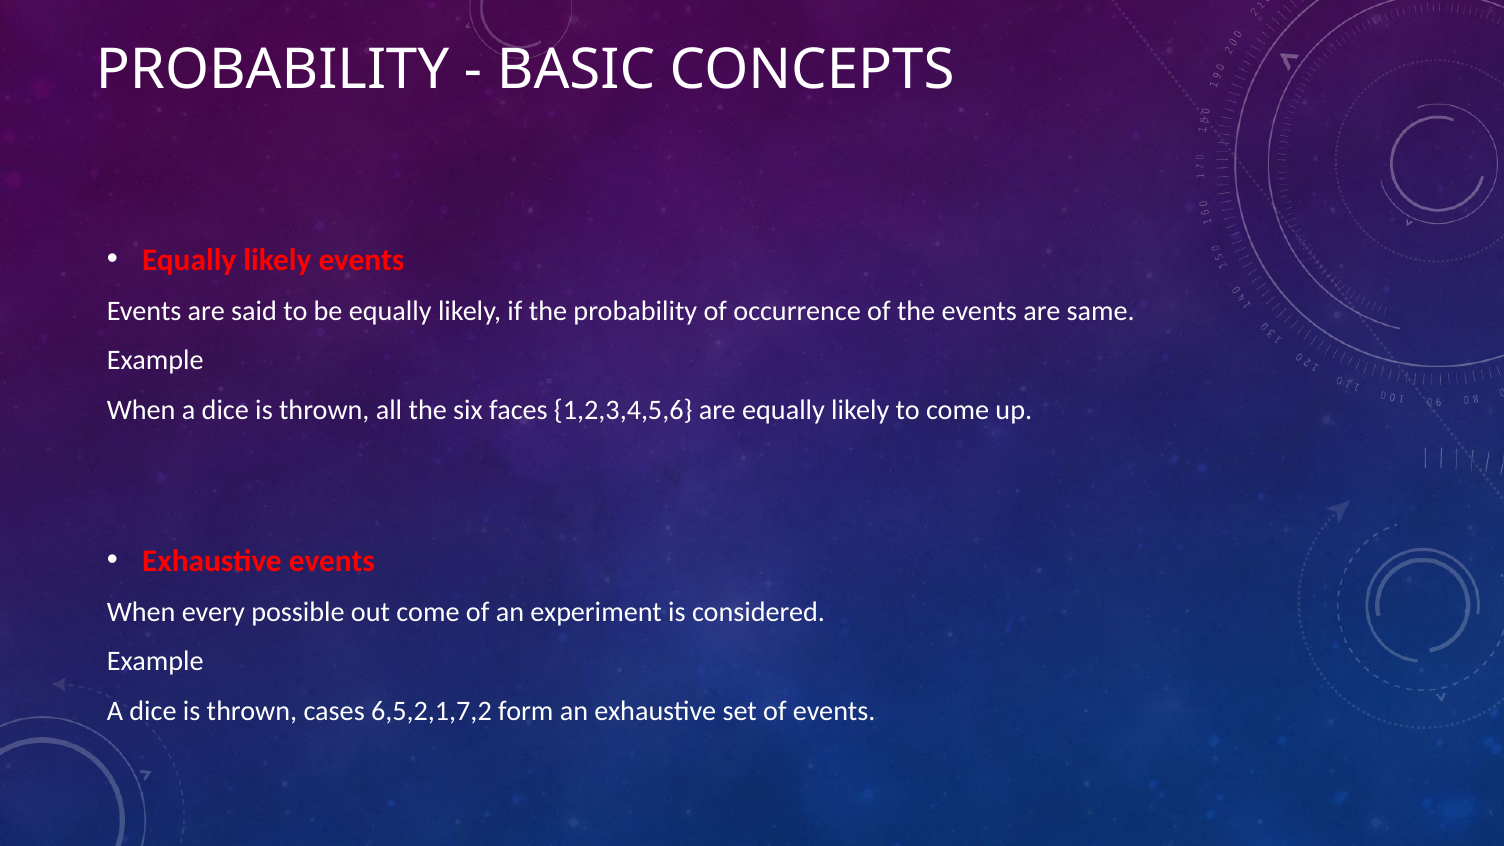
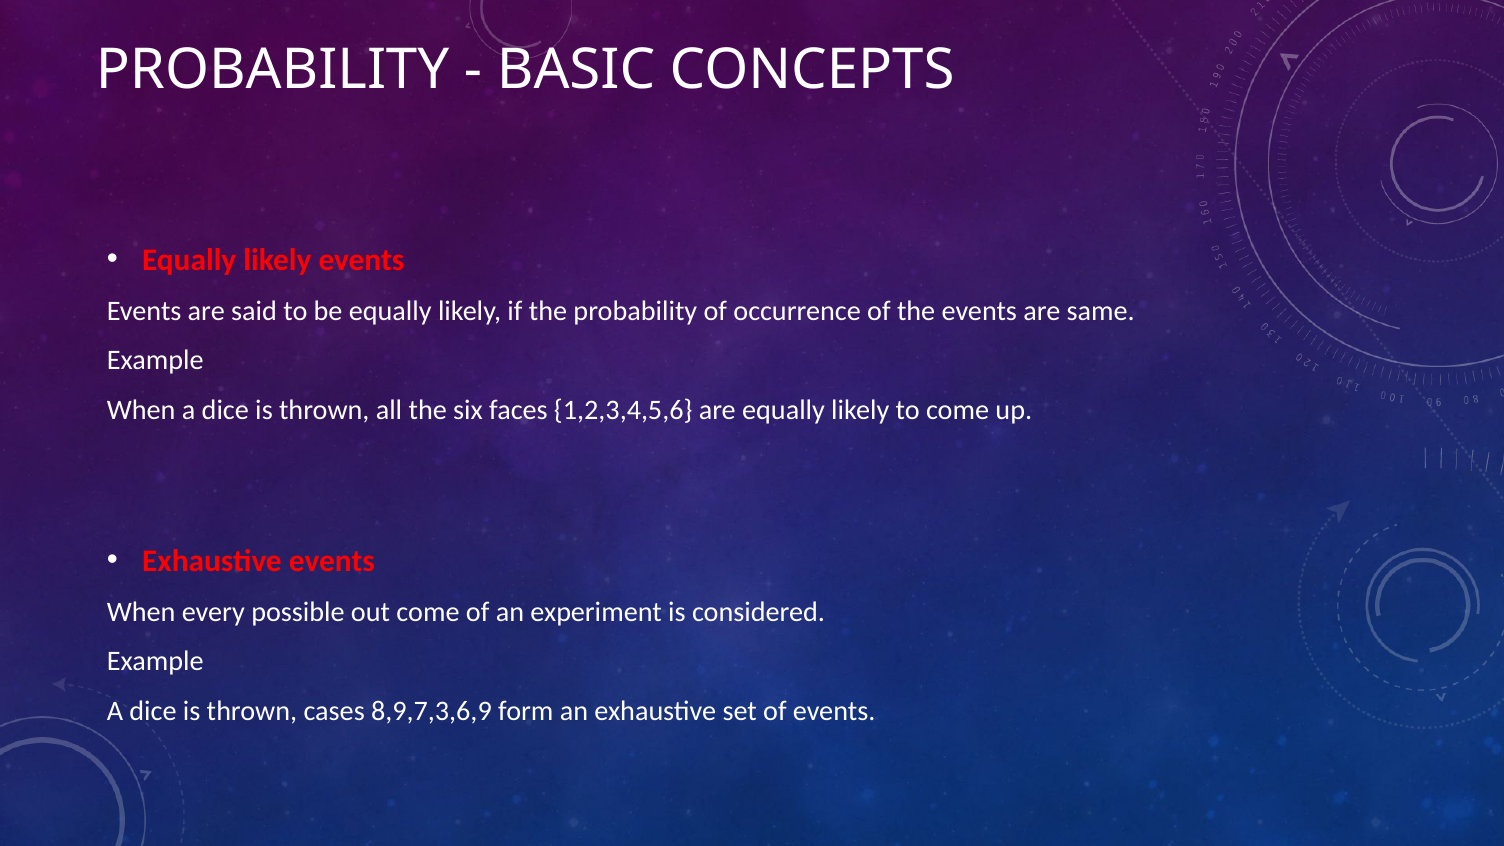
6,5,2,1,7,2: 6,5,2,1,7,2 -> 8,9,7,3,6,9
